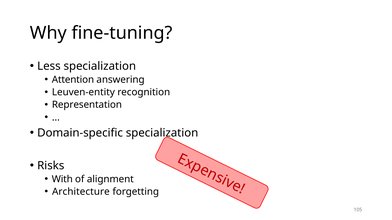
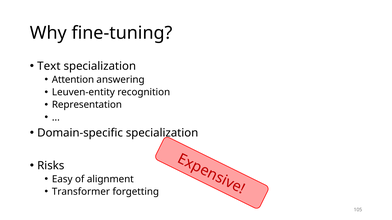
Less: Less -> Text
With: With -> Easy
Architecture: Architecture -> Transformer
